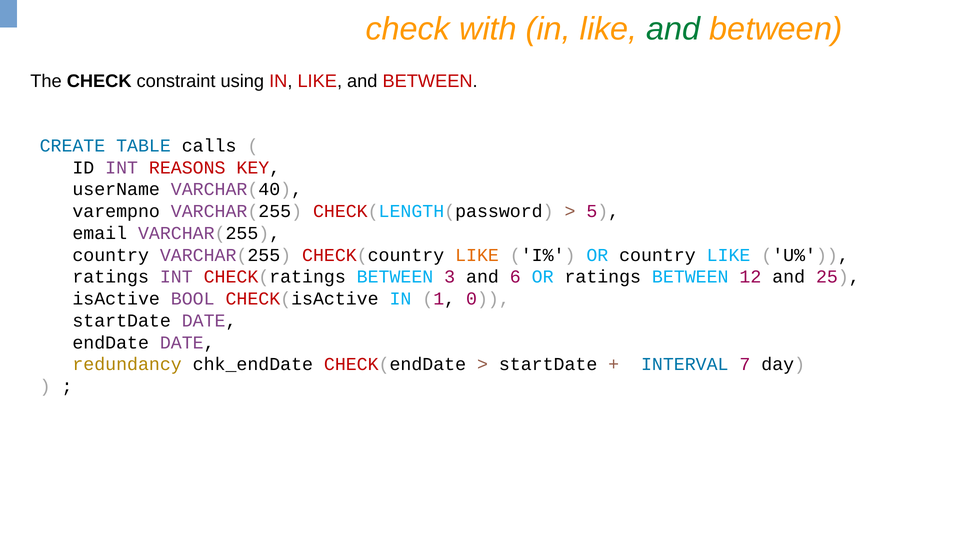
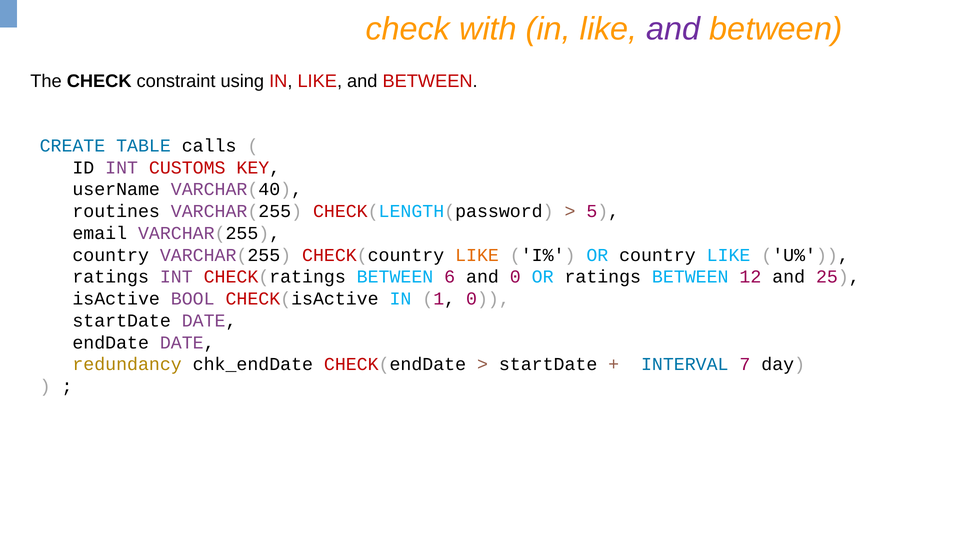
and at (673, 29) colour: green -> purple
REASONS: REASONS -> CUSTOMS
varempno: varempno -> routines
3: 3 -> 6
and 6: 6 -> 0
